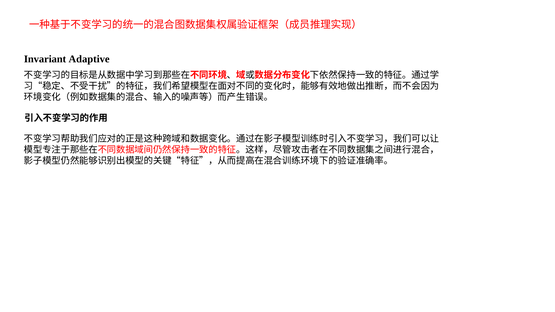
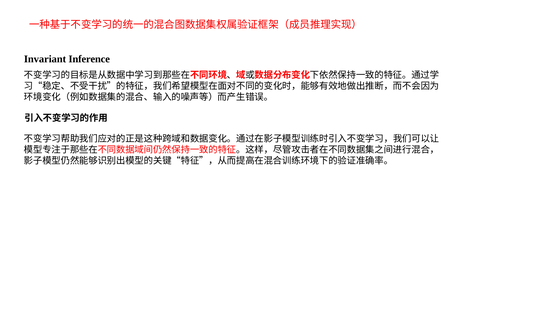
Adaptive: Adaptive -> Inference
